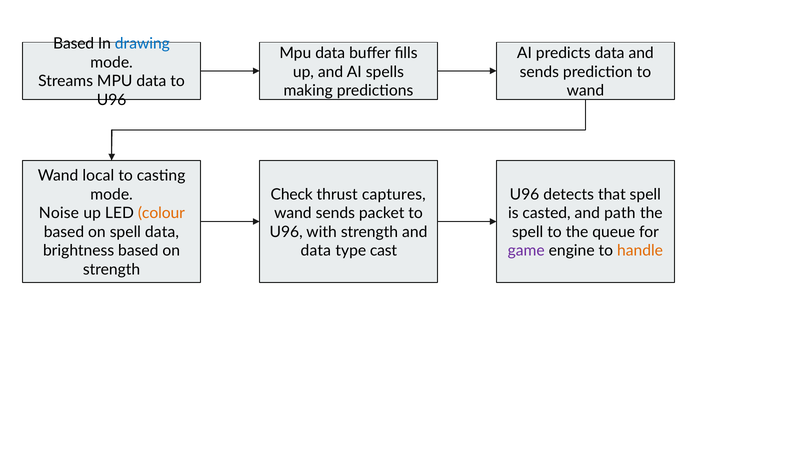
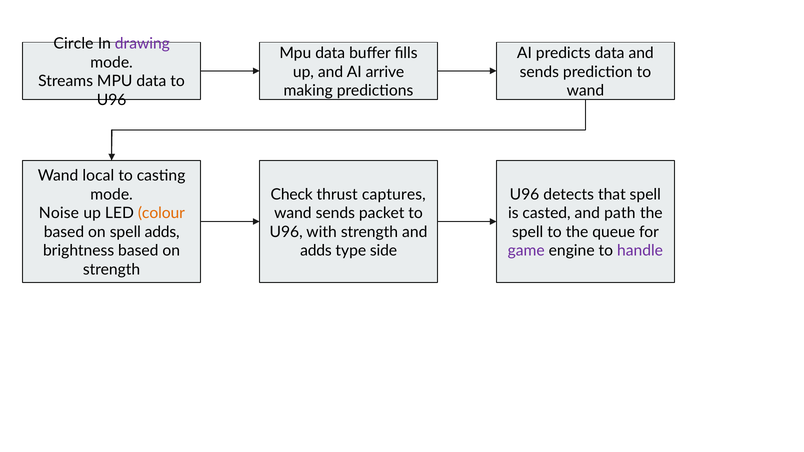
Based at (74, 44): Based -> Circle
drawing colour: blue -> purple
spells: spells -> arrive
spell data: data -> adds
data at (316, 251): data -> adds
cast: cast -> side
handle colour: orange -> purple
